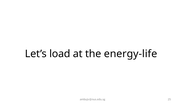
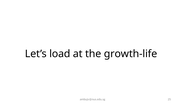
energy-life: energy-life -> growth-life
